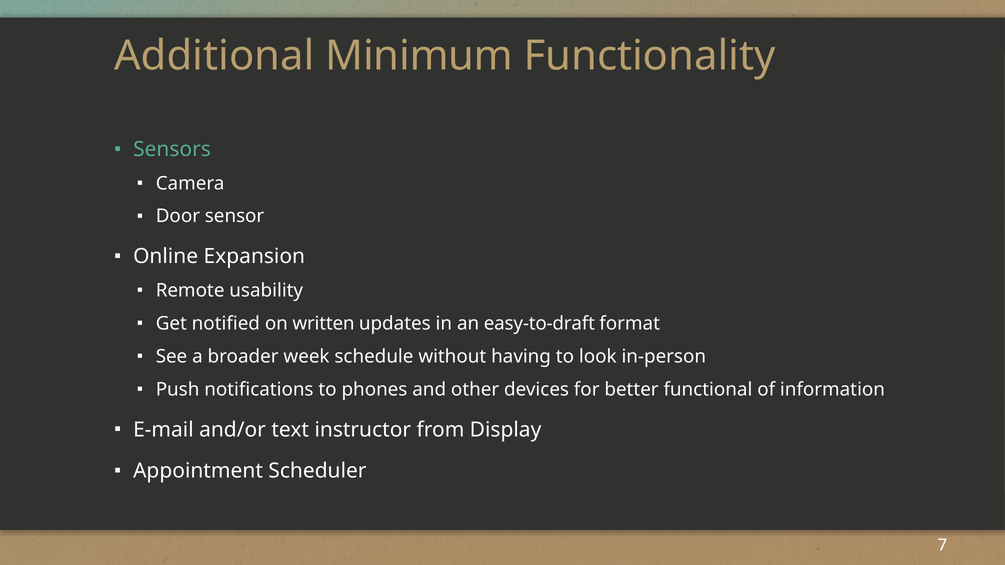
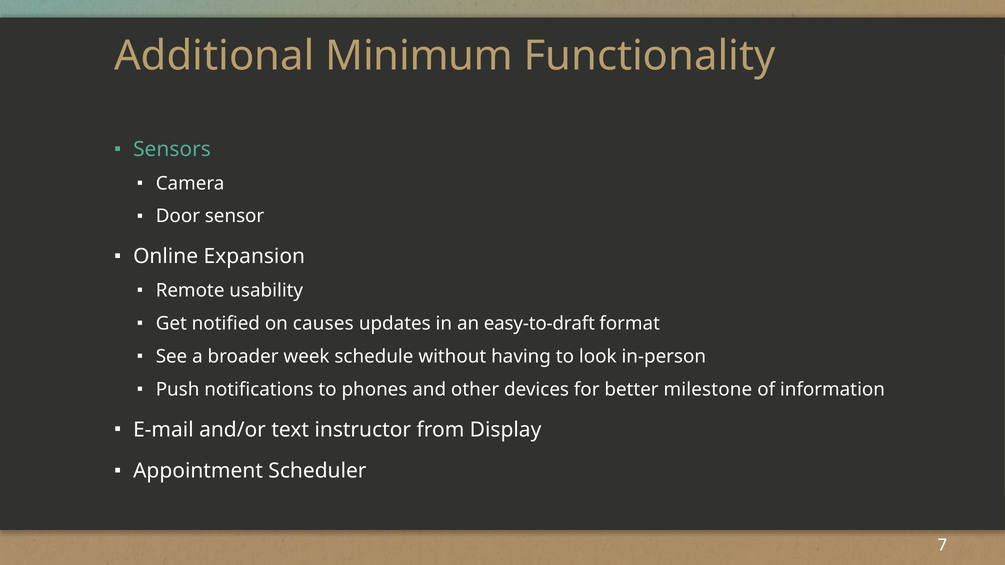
written: written -> causes
functional: functional -> milestone
